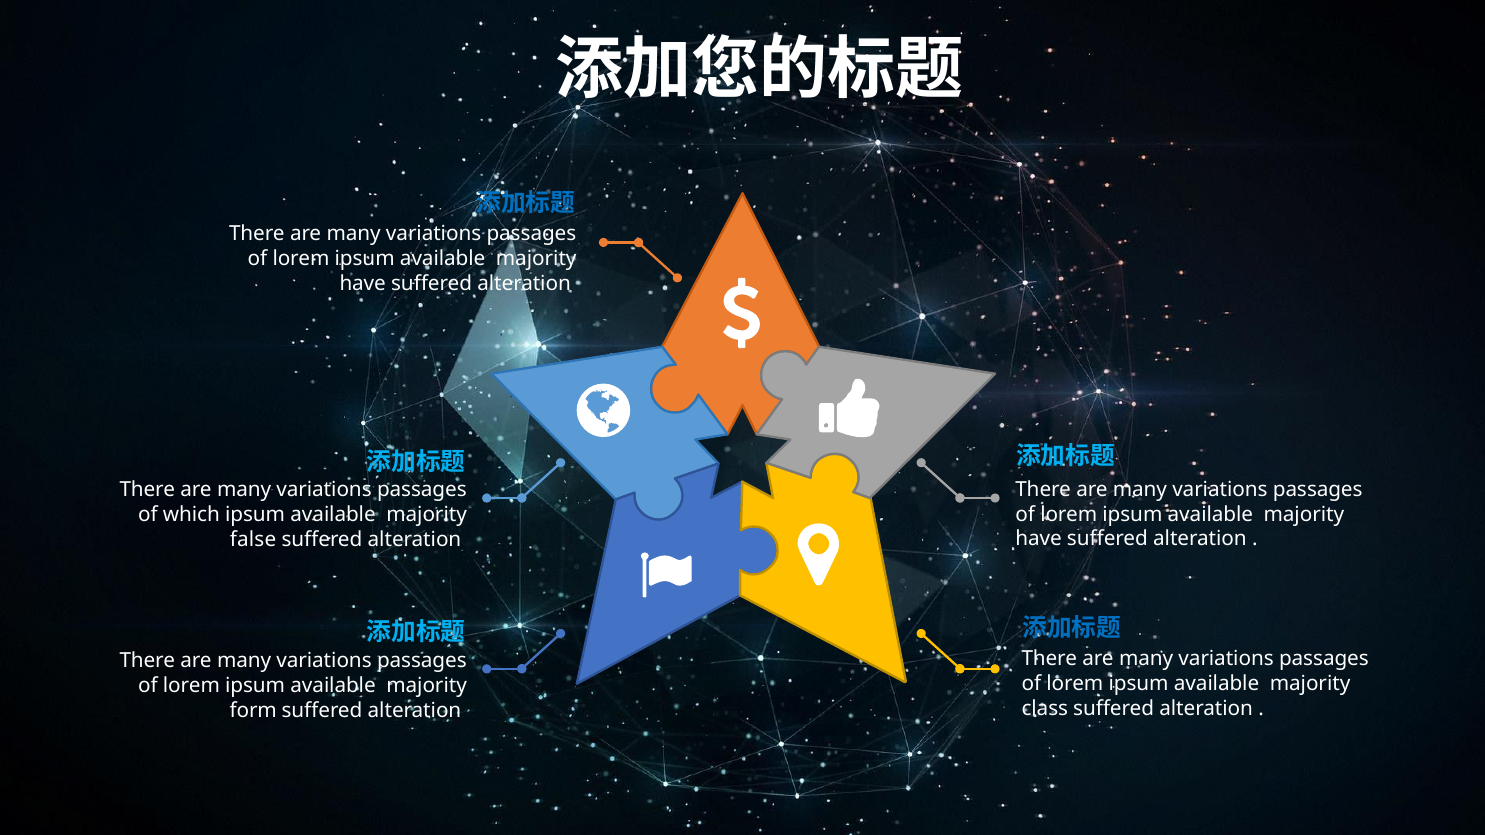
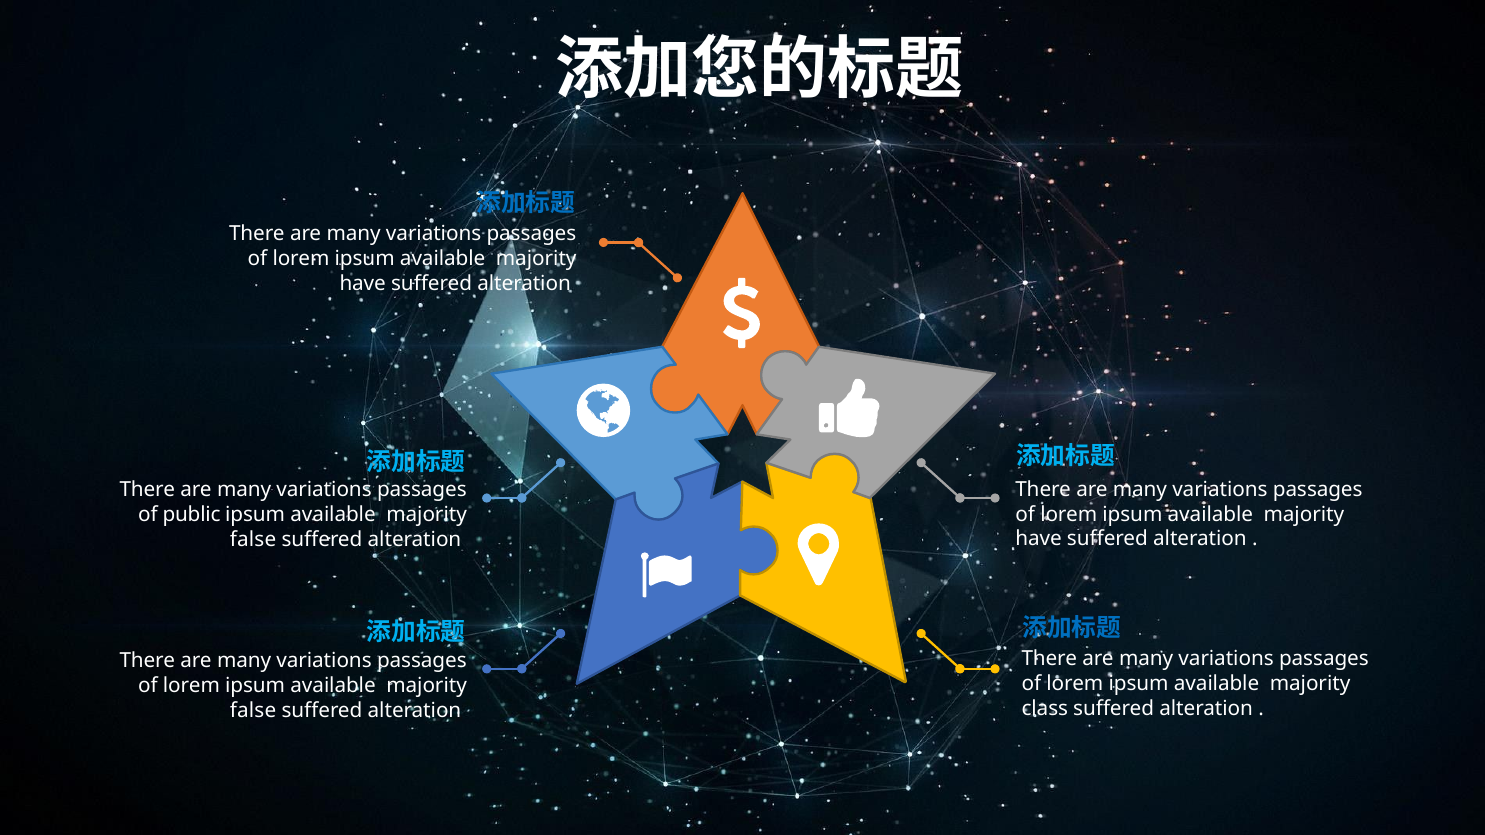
which: which -> public
form at (253, 711): form -> false
